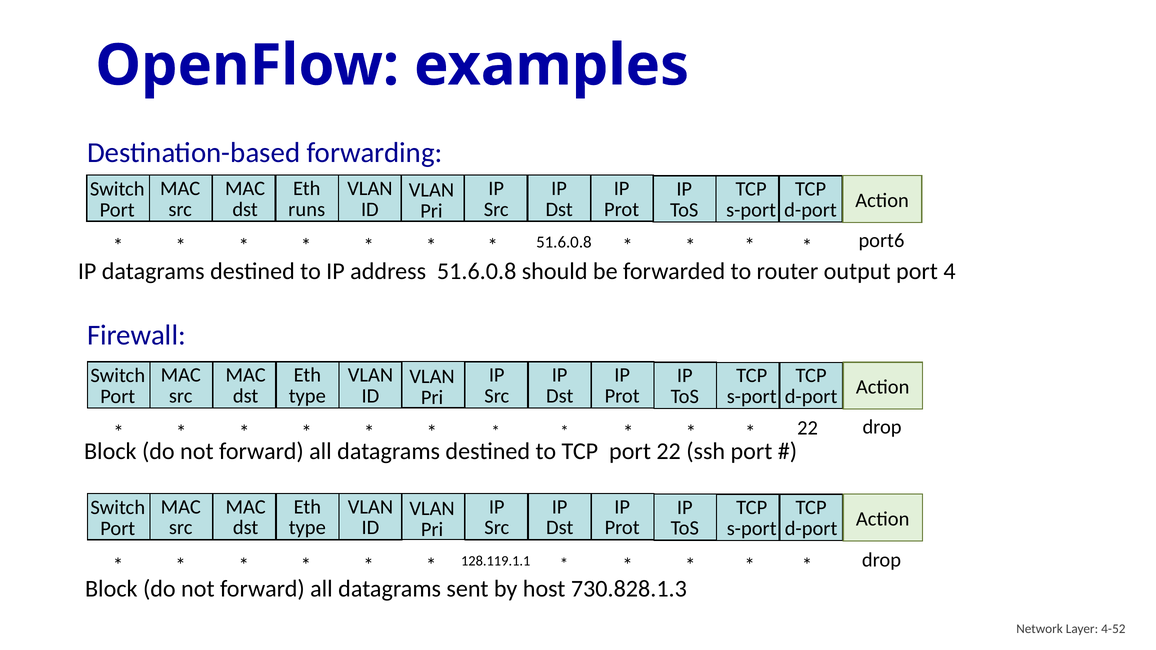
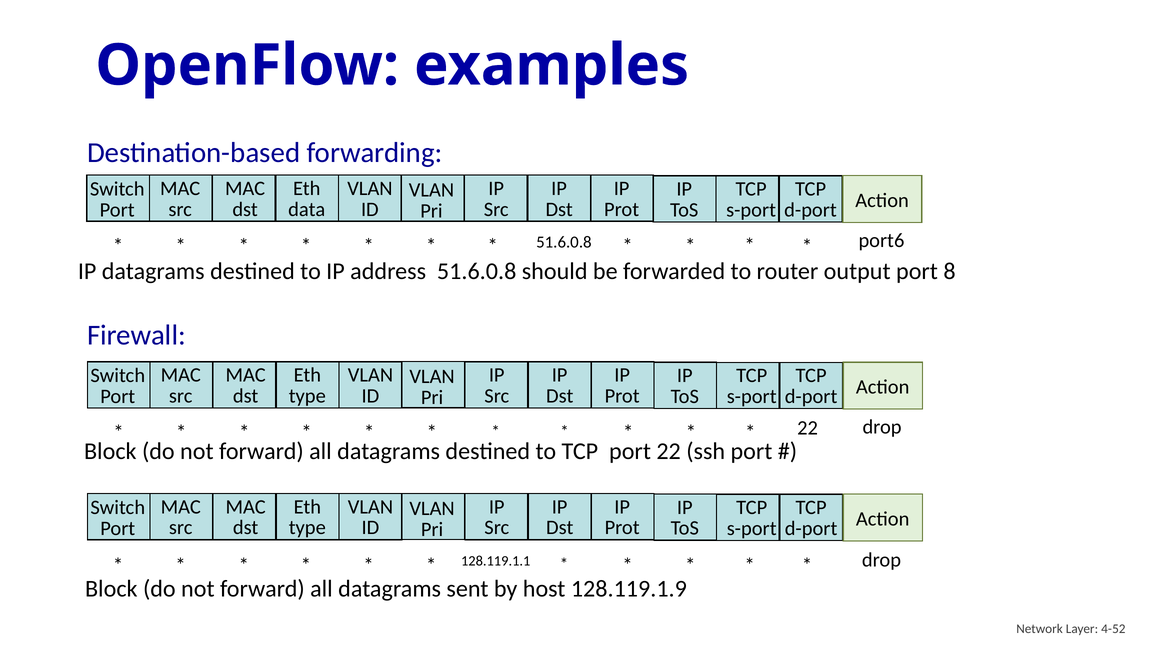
runs: runs -> data
4: 4 -> 8
730.828.1.3: 730.828.1.3 -> 128.119.1.9
